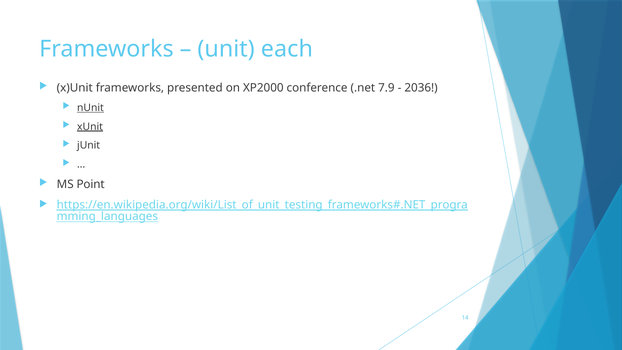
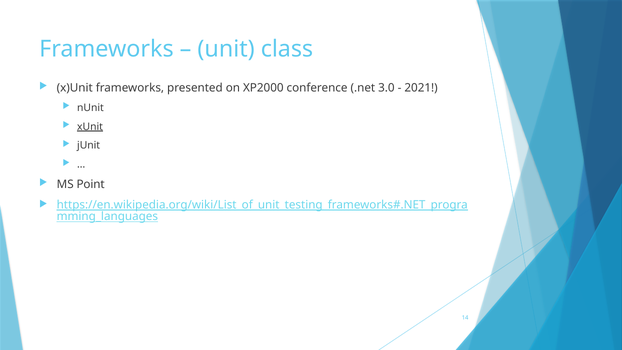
each: each -> class
7.9: 7.9 -> 3.0
2036: 2036 -> 2021
nUnit underline: present -> none
